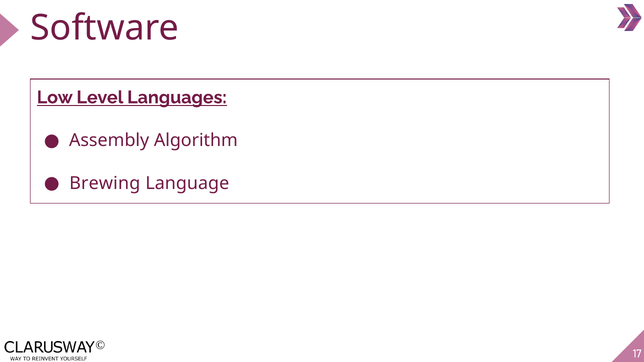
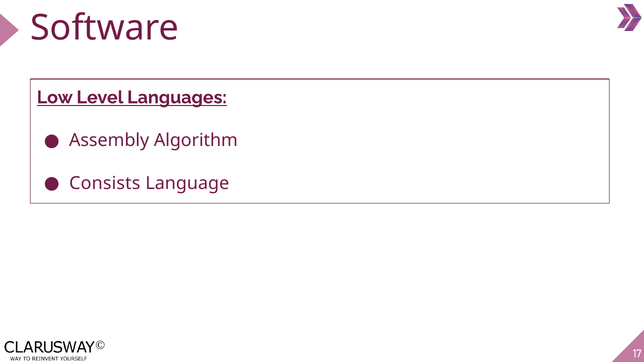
Brewing: Brewing -> Consists
